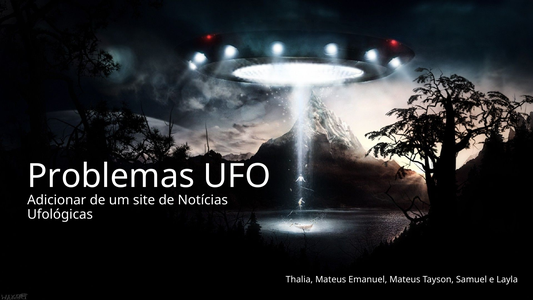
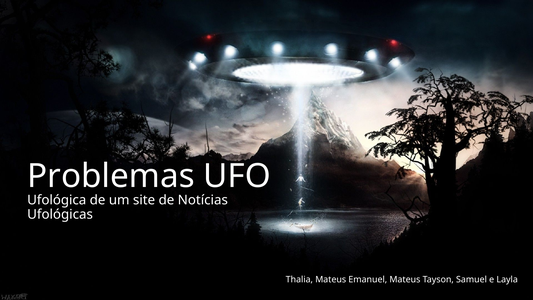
Adicionar: Adicionar -> Ufológica
